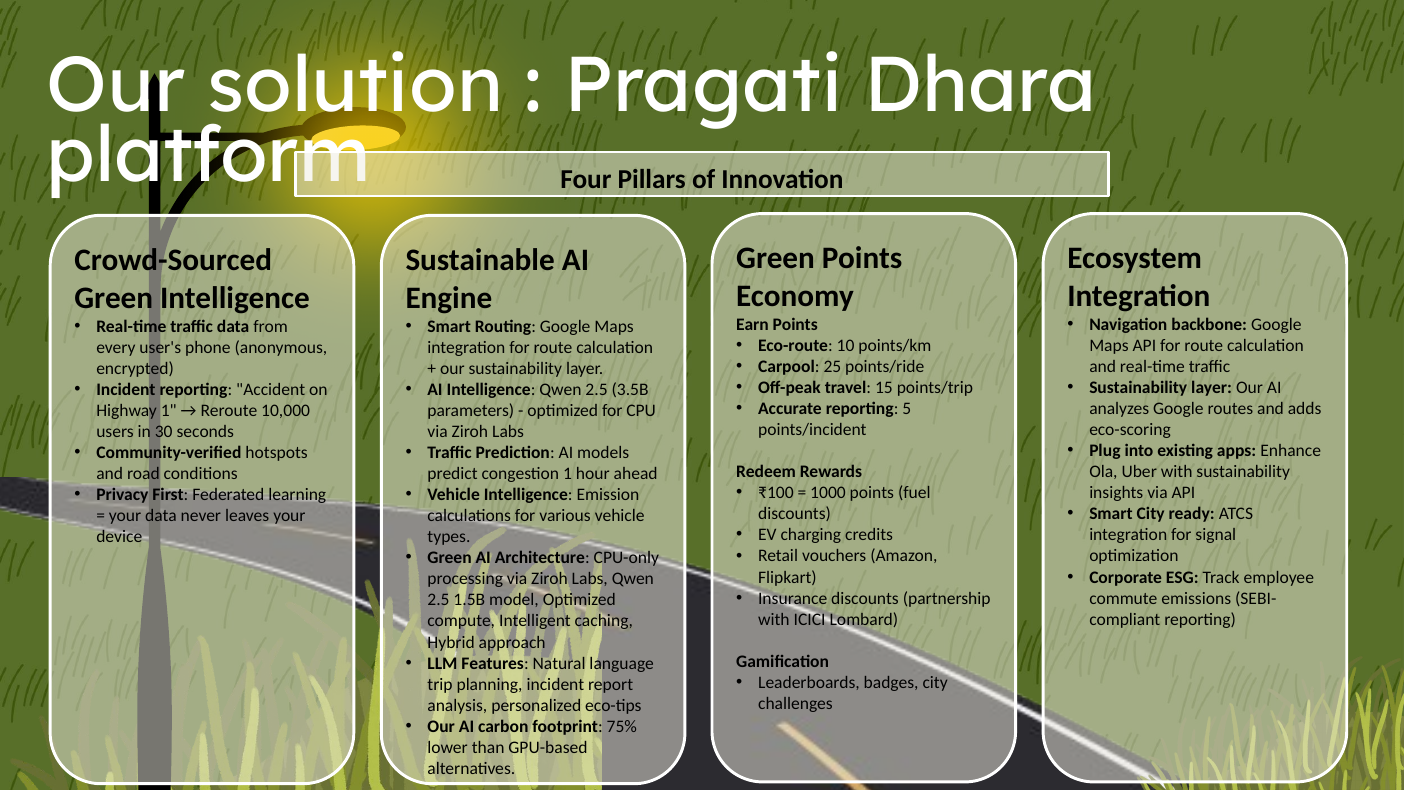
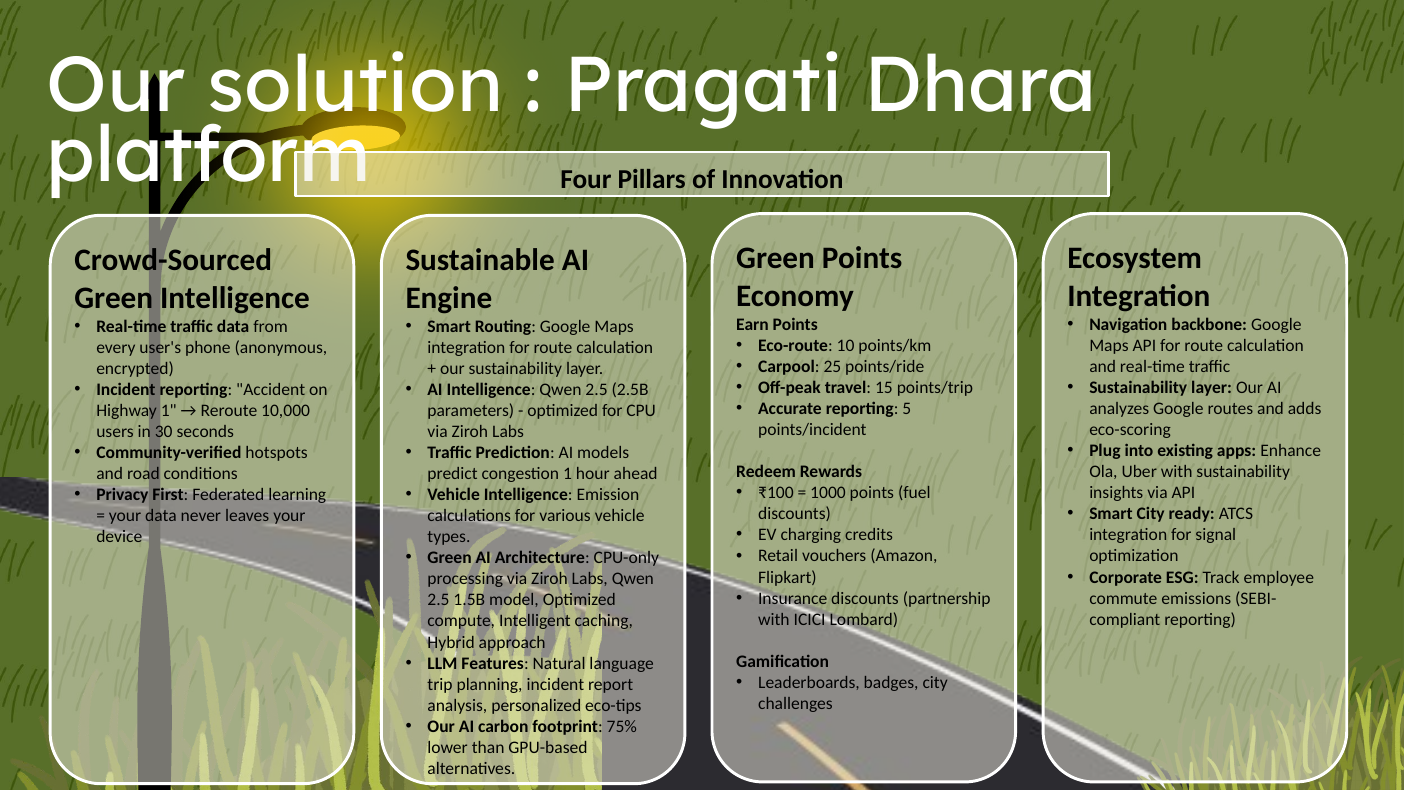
3.5B: 3.5B -> 2.5B
